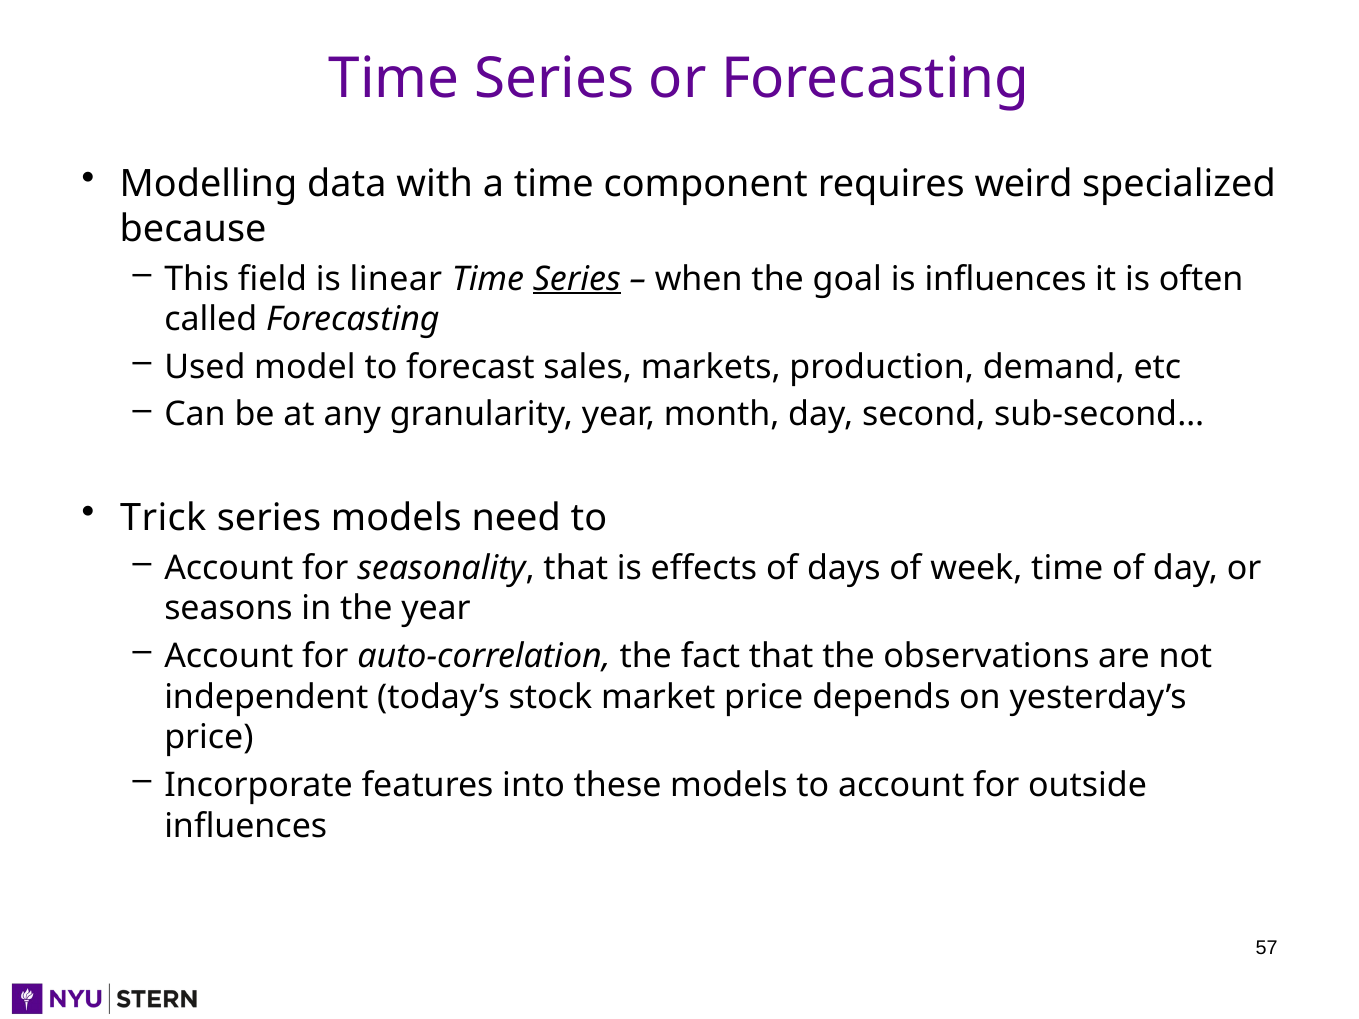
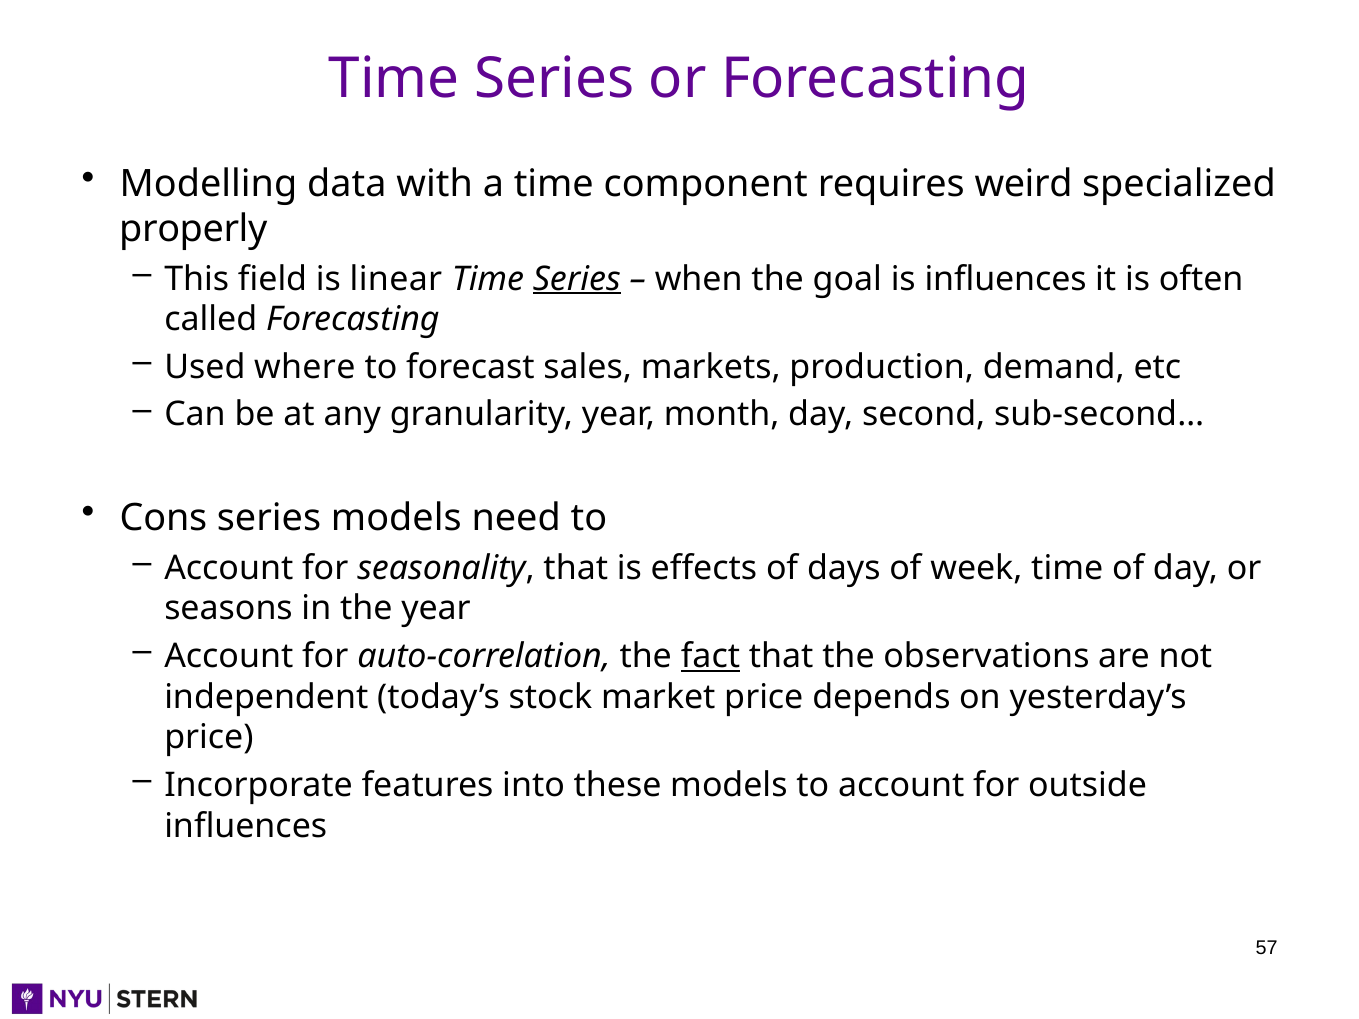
because: because -> properly
model: model -> where
Trick: Trick -> Cons
fact underline: none -> present
